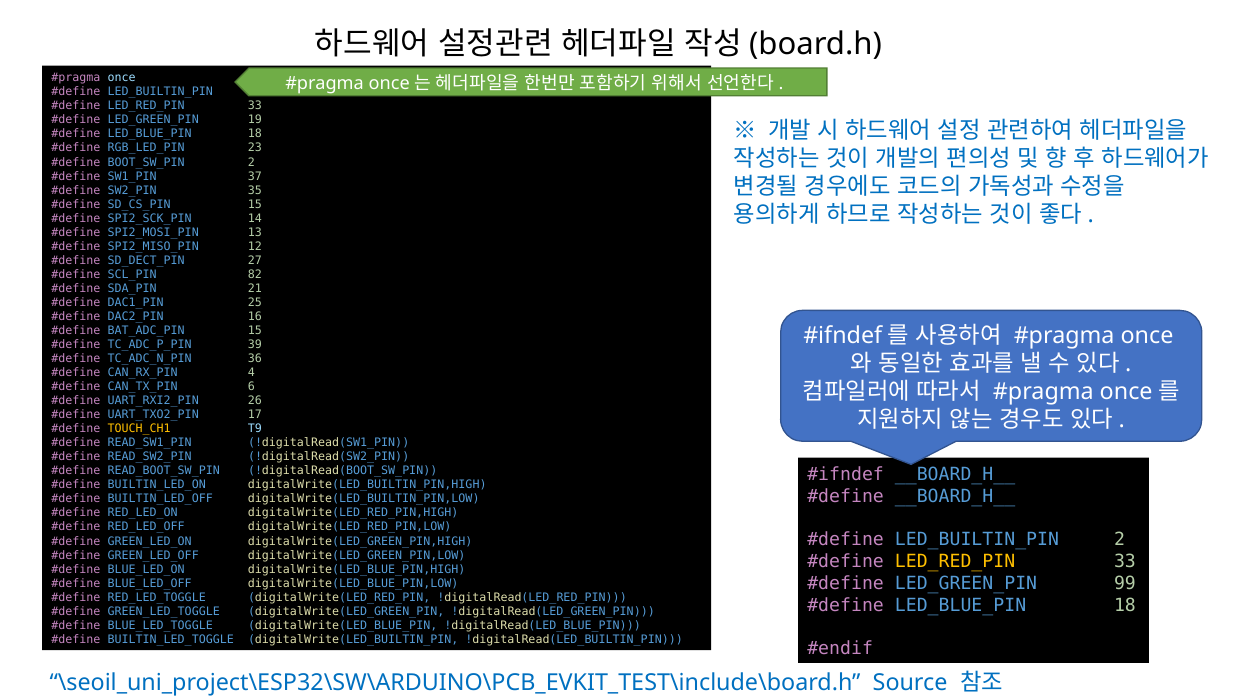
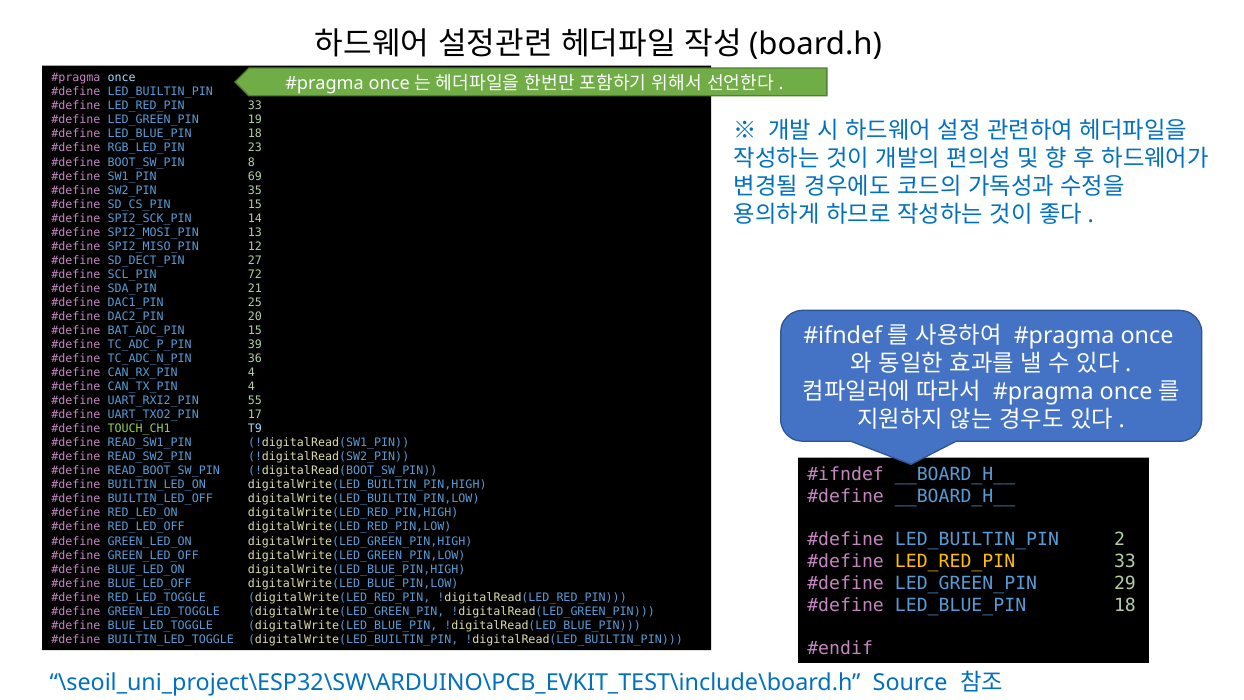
BOOT_SW_PIN 2: 2 -> 8
37: 37 -> 69
82: 82 -> 72
16: 16 -> 20
CAN_TX_PIN 6: 6 -> 4
26: 26 -> 55
TOUCH_CH1 colour: yellow -> light green
99: 99 -> 29
